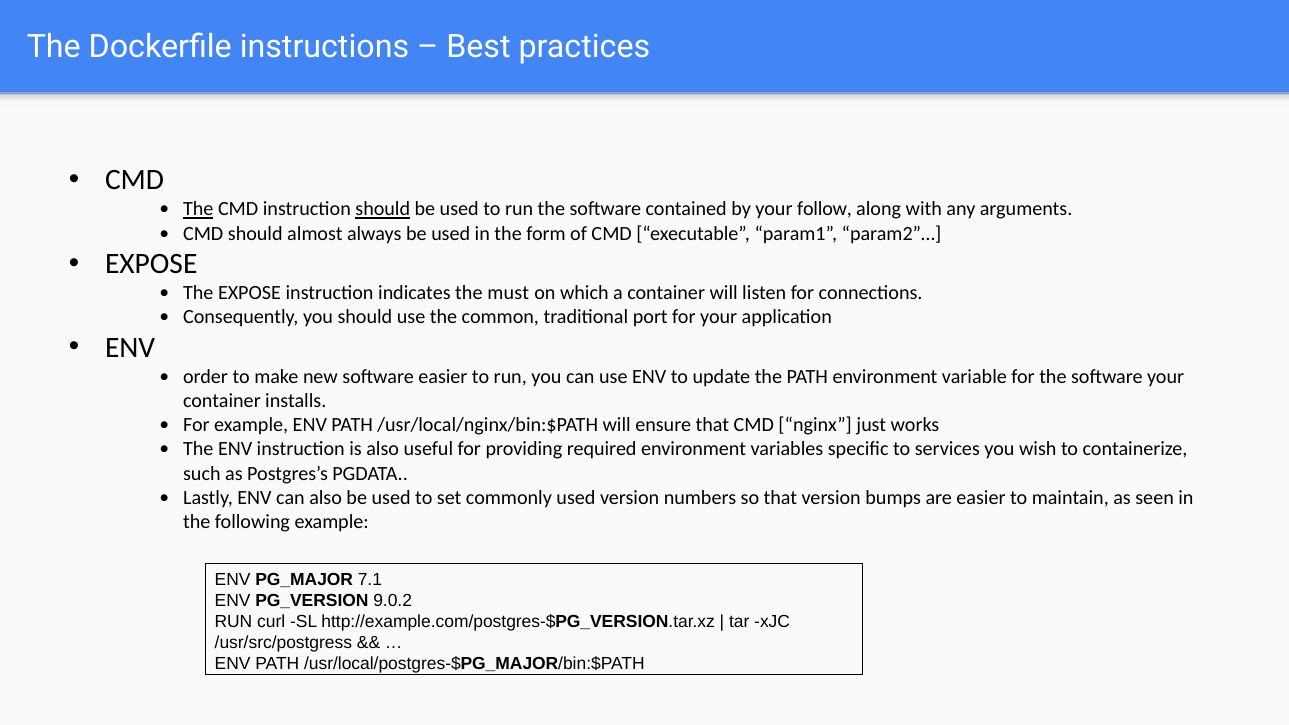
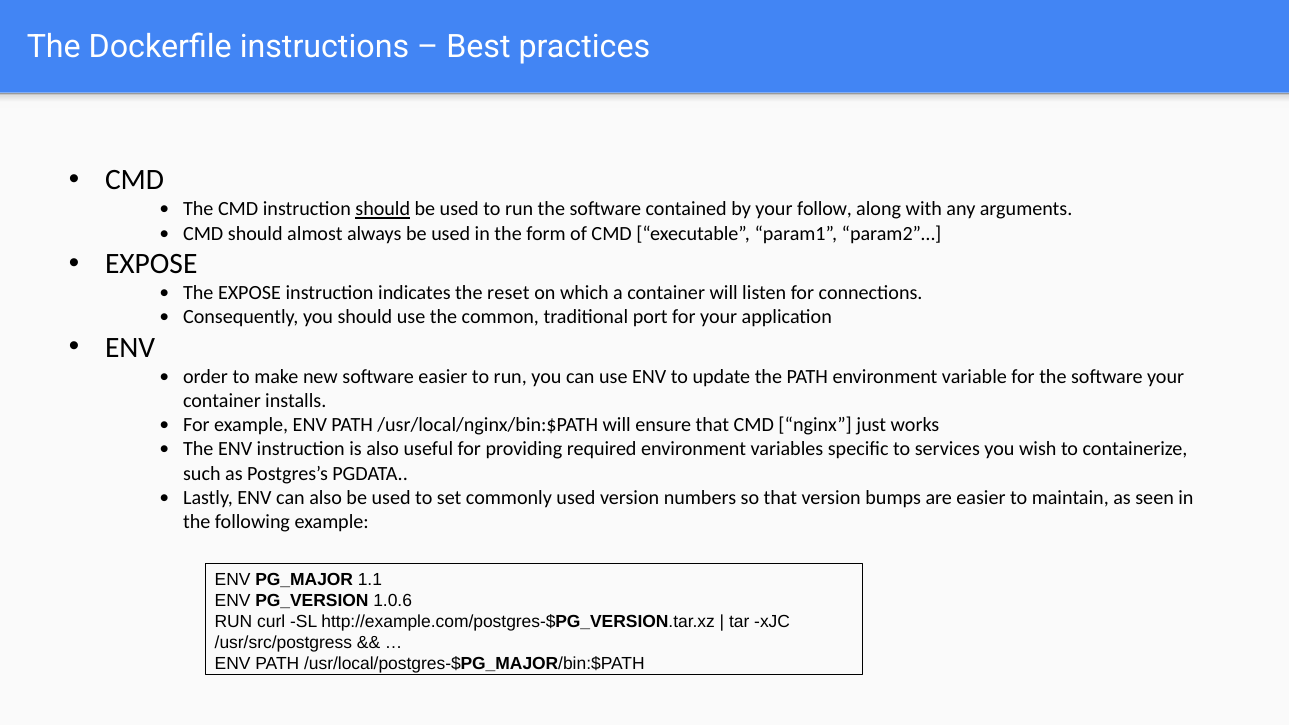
The at (198, 209) underline: present -> none
must: must -> reset
7.1: 7.1 -> 1.1
9.0.2: 9.0.2 -> 1.0.6
